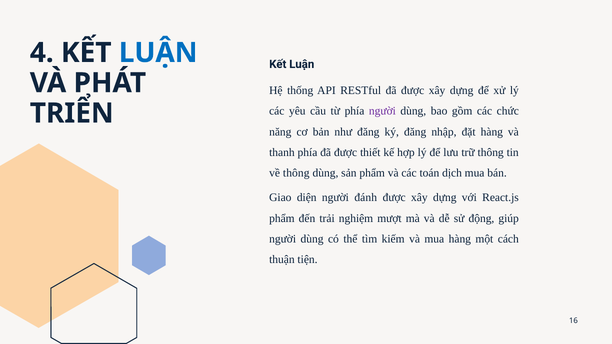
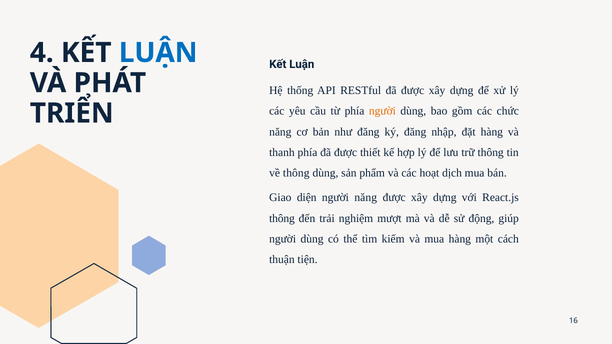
người at (382, 111) colour: purple -> orange
toán: toán -> hoạt
người đánh: đánh -> năng
phẩm at (282, 218): phẩm -> thông
